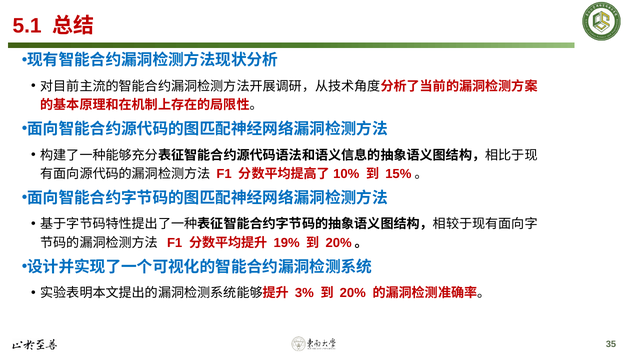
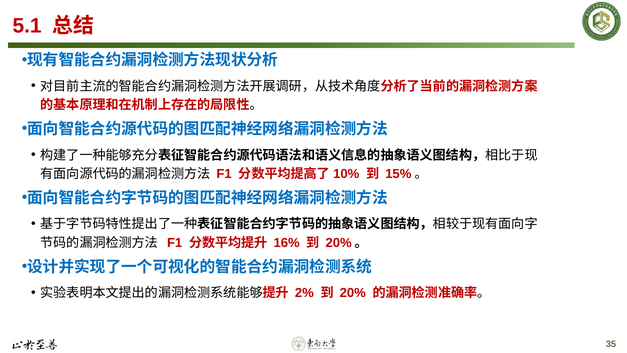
19%: 19% -> 16%
3%: 3% -> 2%
